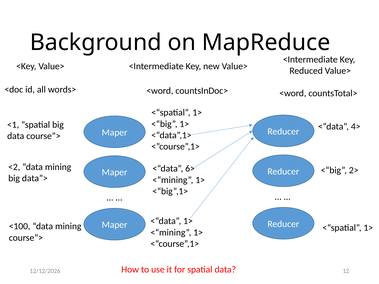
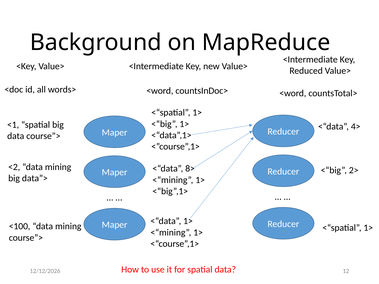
6>: 6> -> 8>
